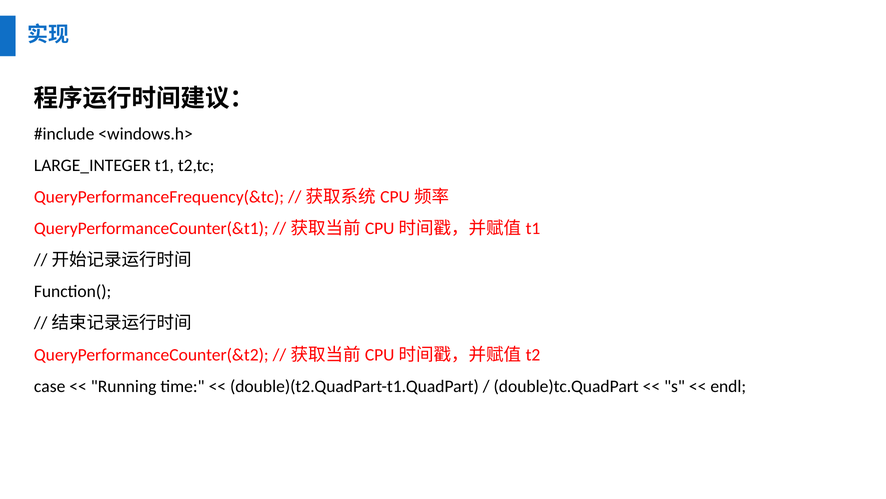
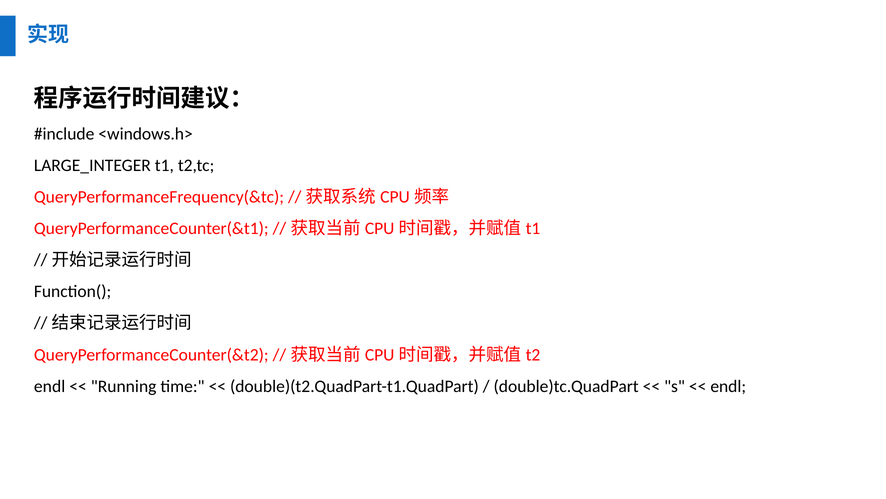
case at (50, 386): case -> endl
